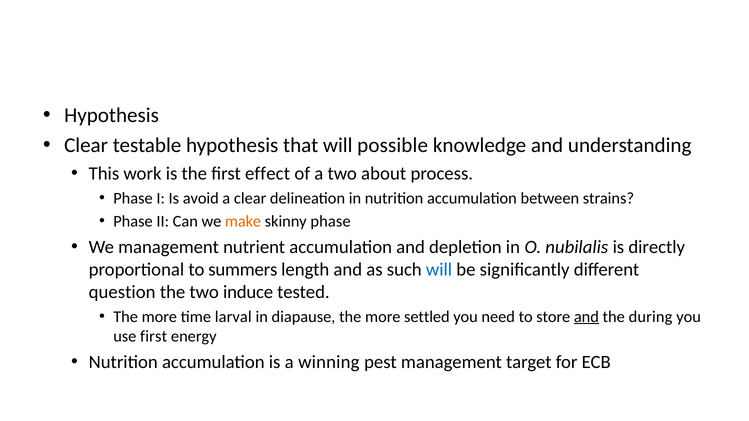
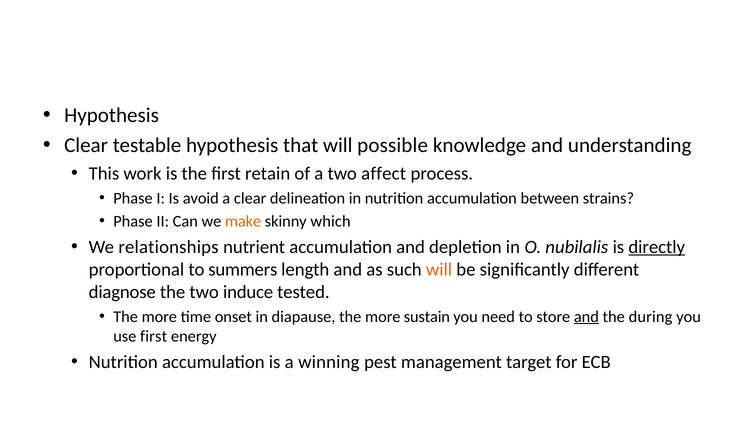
effect: effect -> retain
about: about -> affect
skinny phase: phase -> which
We management: management -> relationships
directly underline: none -> present
will at (439, 270) colour: blue -> orange
question: question -> diagnose
larval: larval -> onset
settled: settled -> sustain
